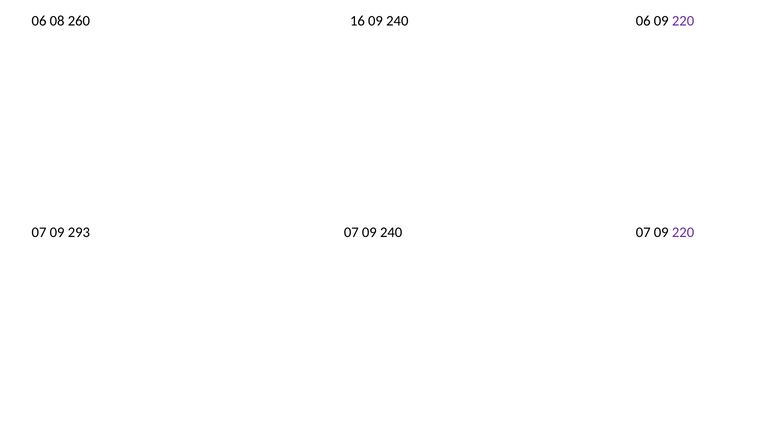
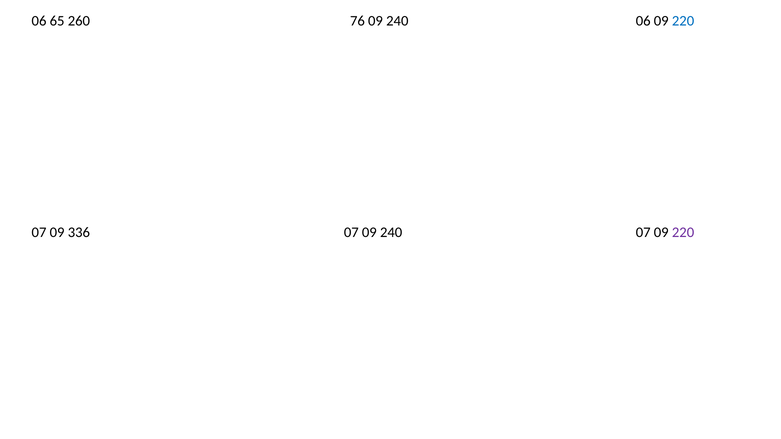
08: 08 -> 65
16: 16 -> 76
220 at (683, 21) colour: purple -> blue
293: 293 -> 336
